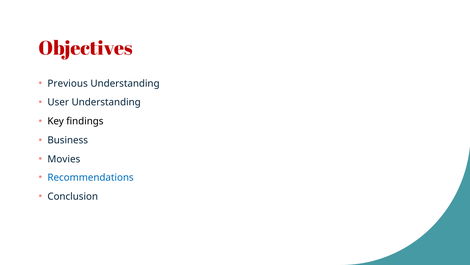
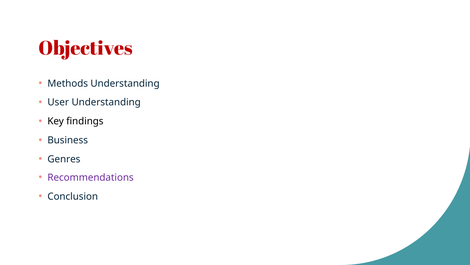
Previous: Previous -> Methods
Movies: Movies -> Genres
Recommendations colour: blue -> purple
